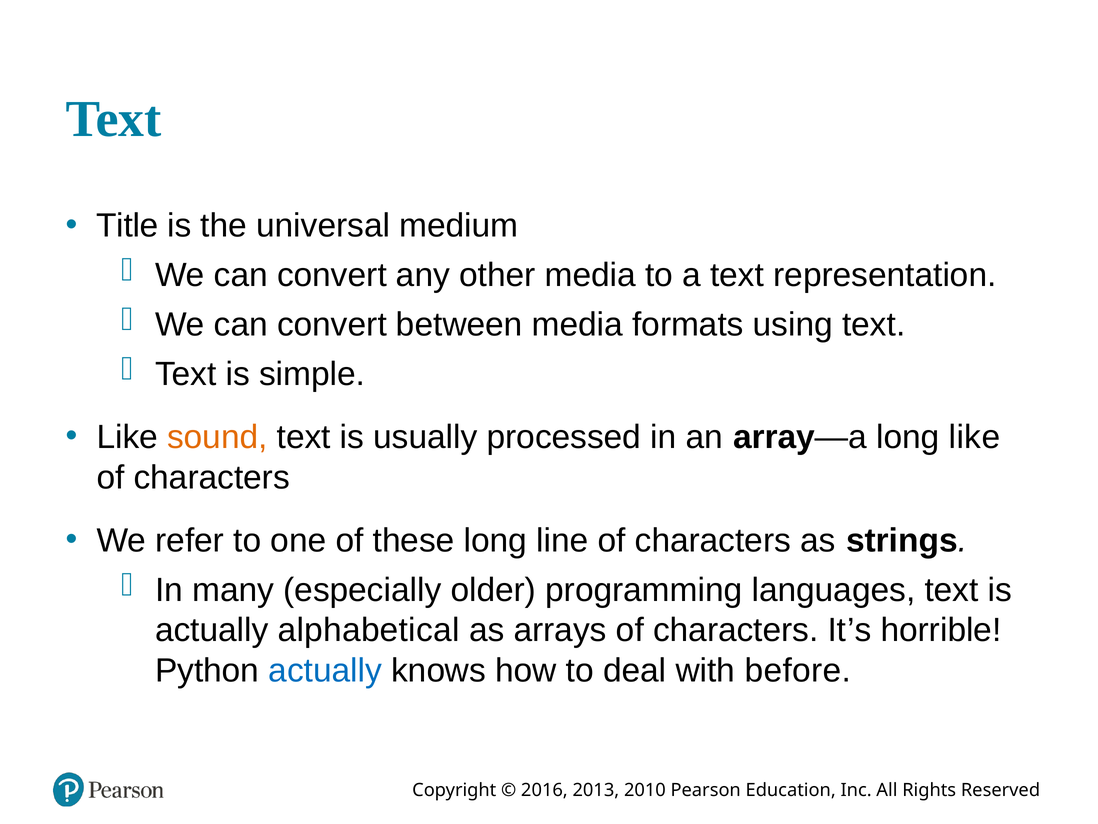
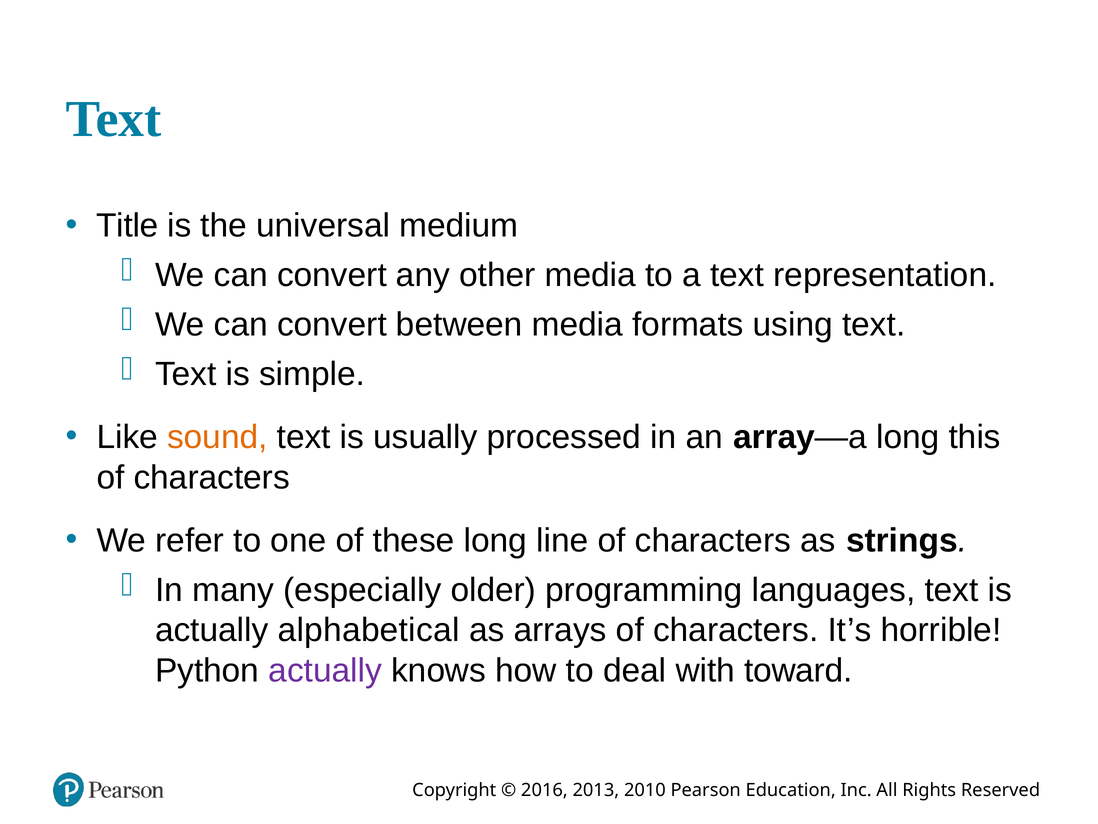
long like: like -> this
actually at (325, 670) colour: blue -> purple
before: before -> toward
